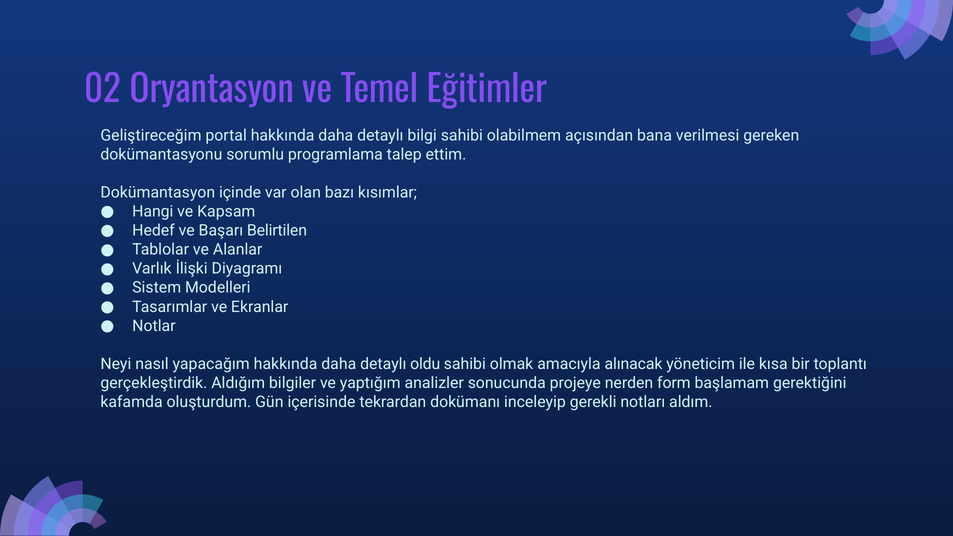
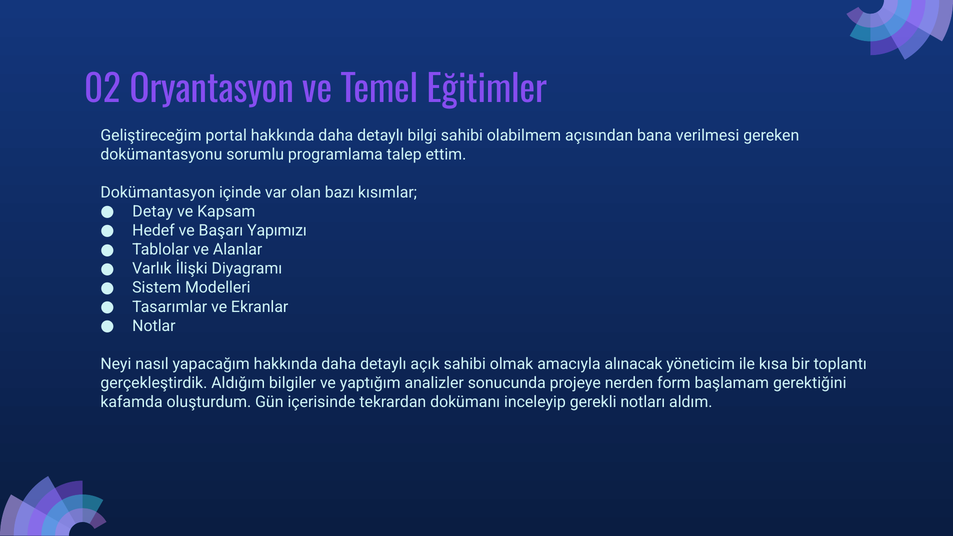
Hangi: Hangi -> Detay
Belirtilen: Belirtilen -> Yapımızı
oldu: oldu -> açık
